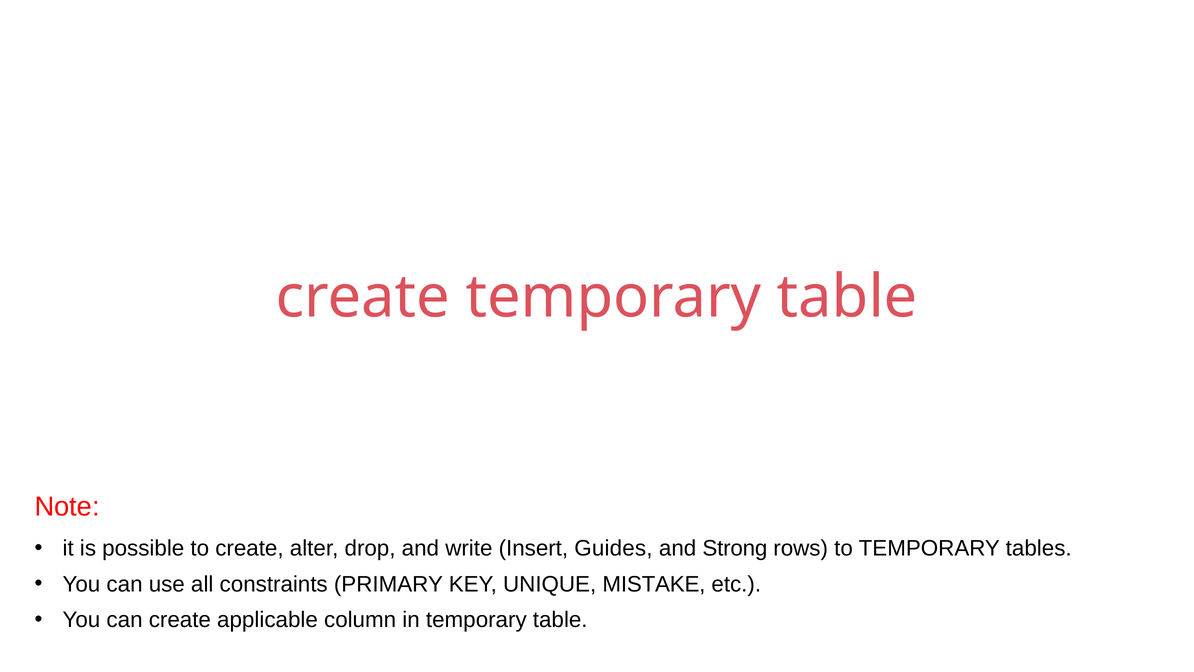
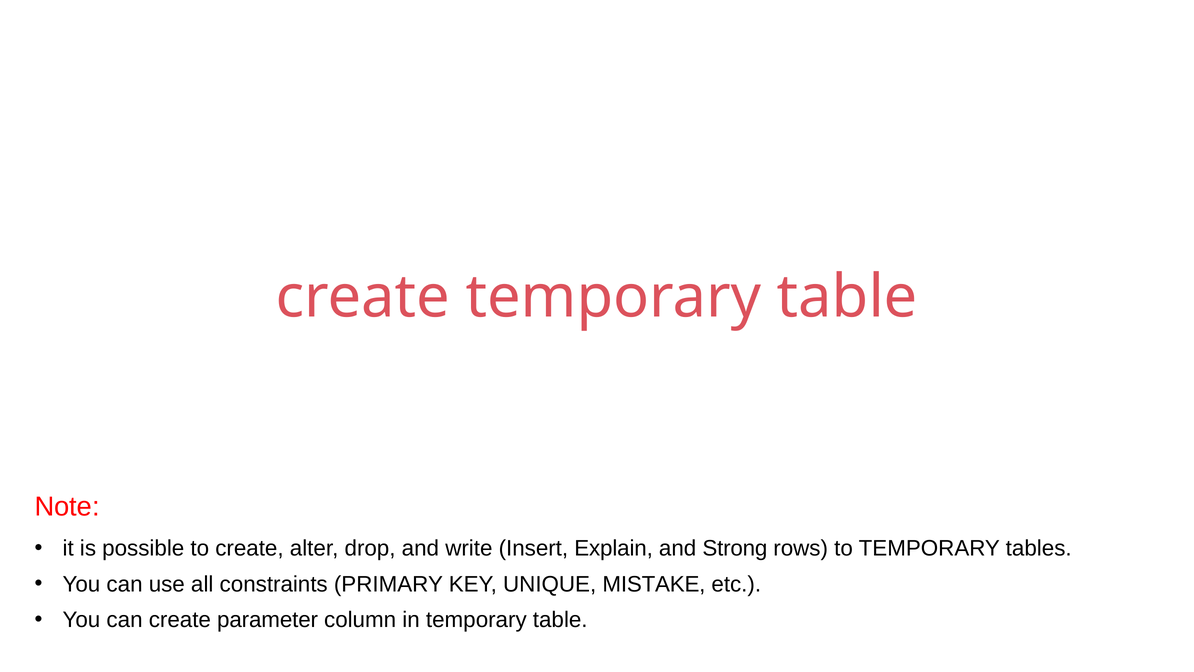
Guides: Guides -> Explain
applicable: applicable -> parameter
